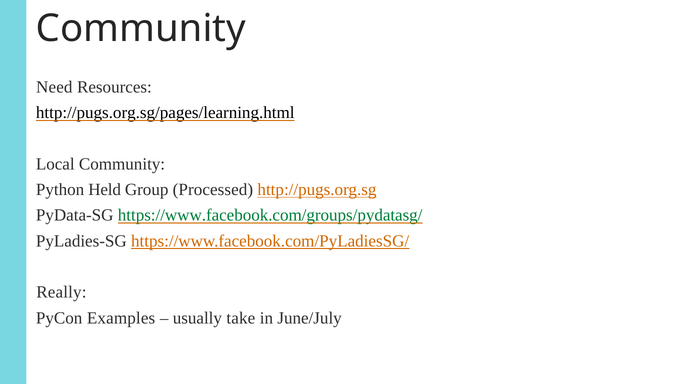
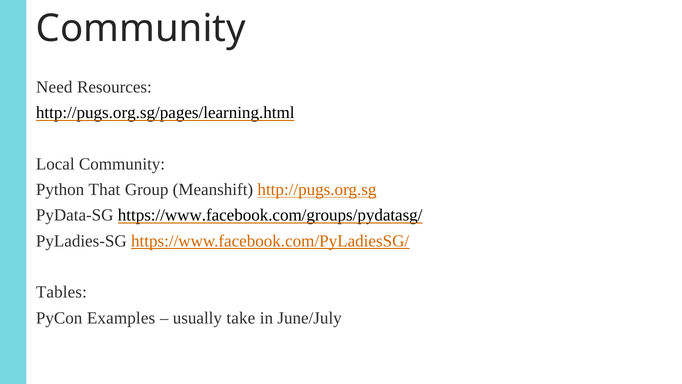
Held: Held -> That
Processed: Processed -> Meanshift
https://www.facebook.com/groups/pydatasg/ colour: green -> black
Really: Really -> Tables
